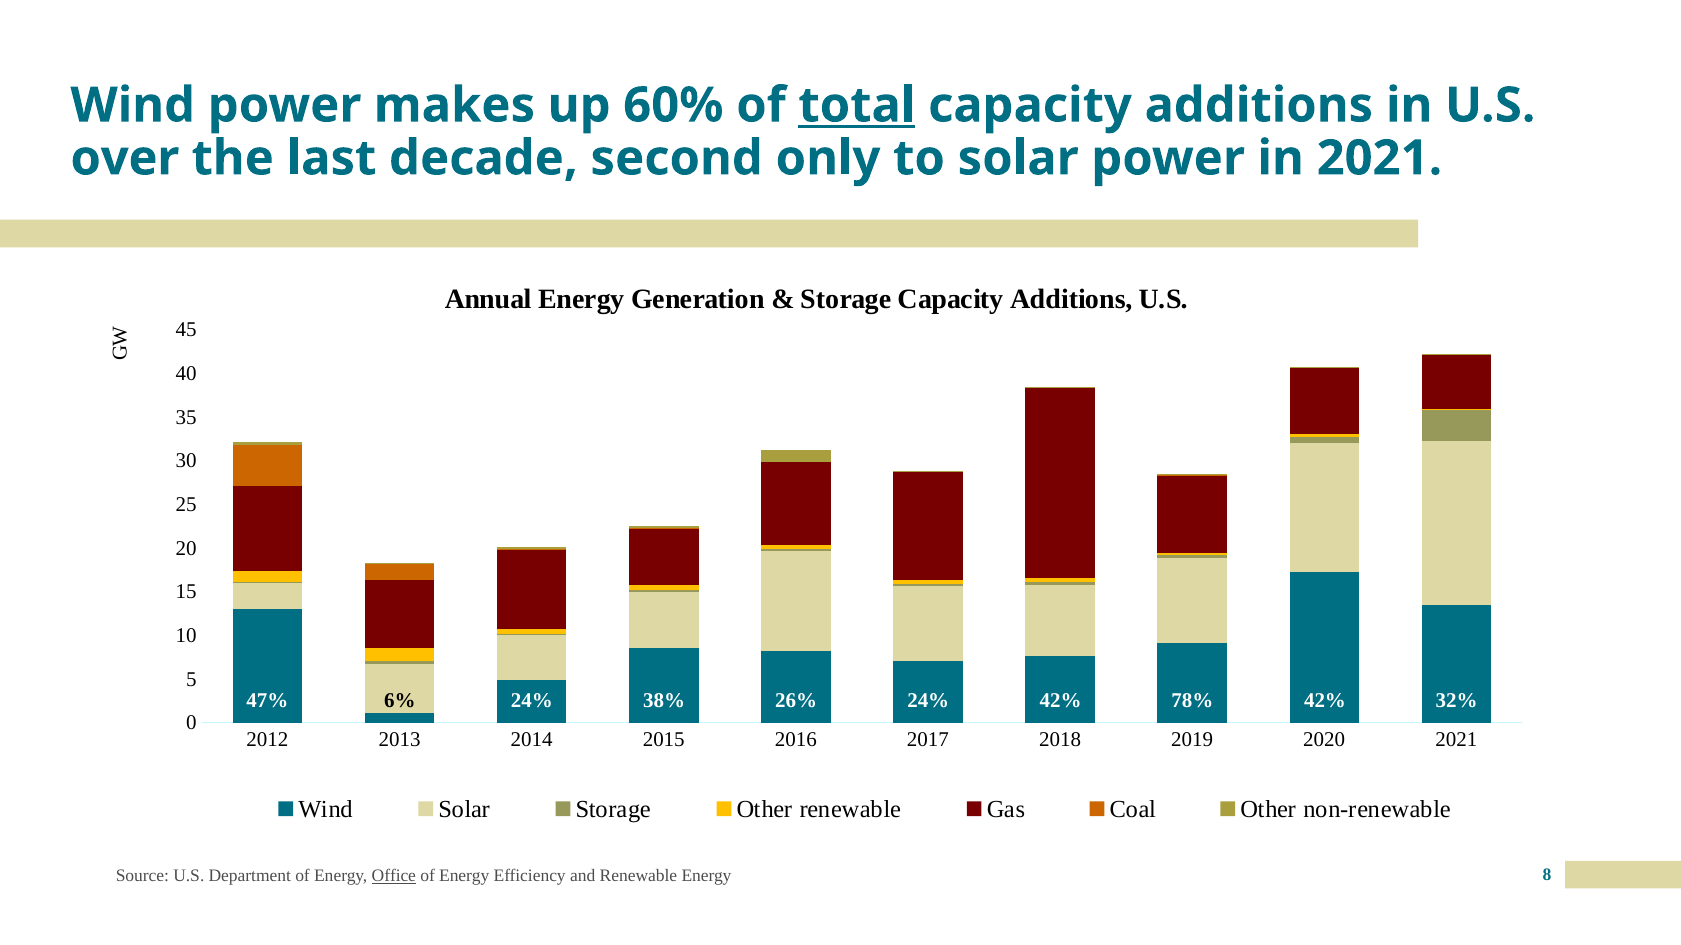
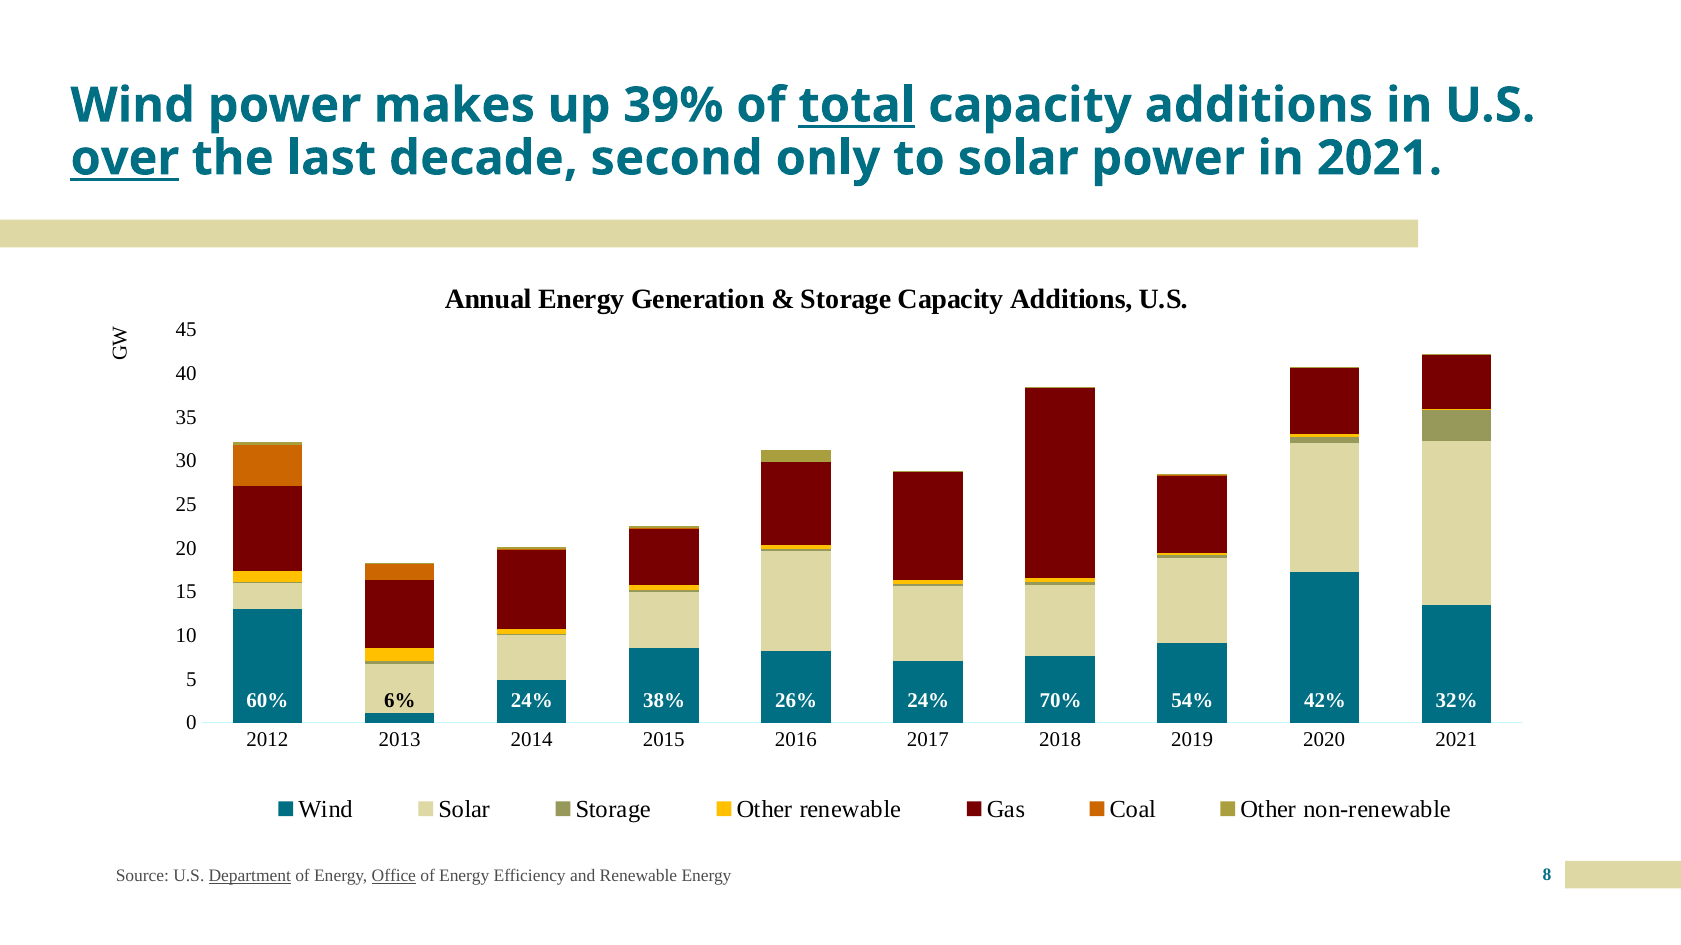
60%: 60% -> 39%
over underline: none -> present
47%: 47% -> 60%
26% 42%: 42% -> 70%
78%: 78% -> 54%
Department underline: none -> present
